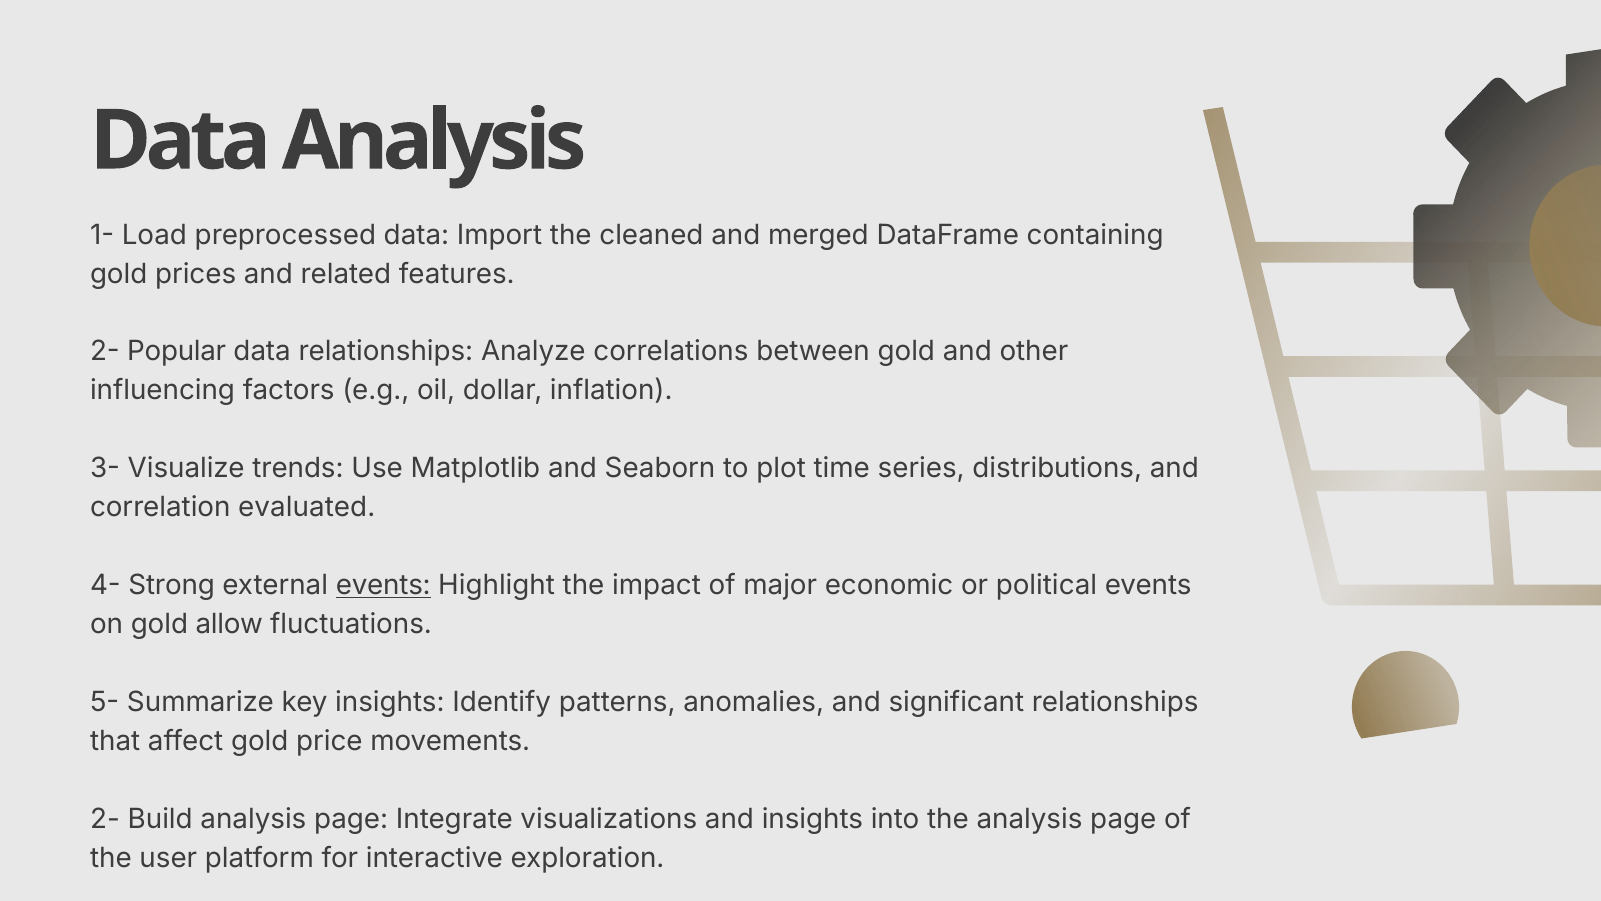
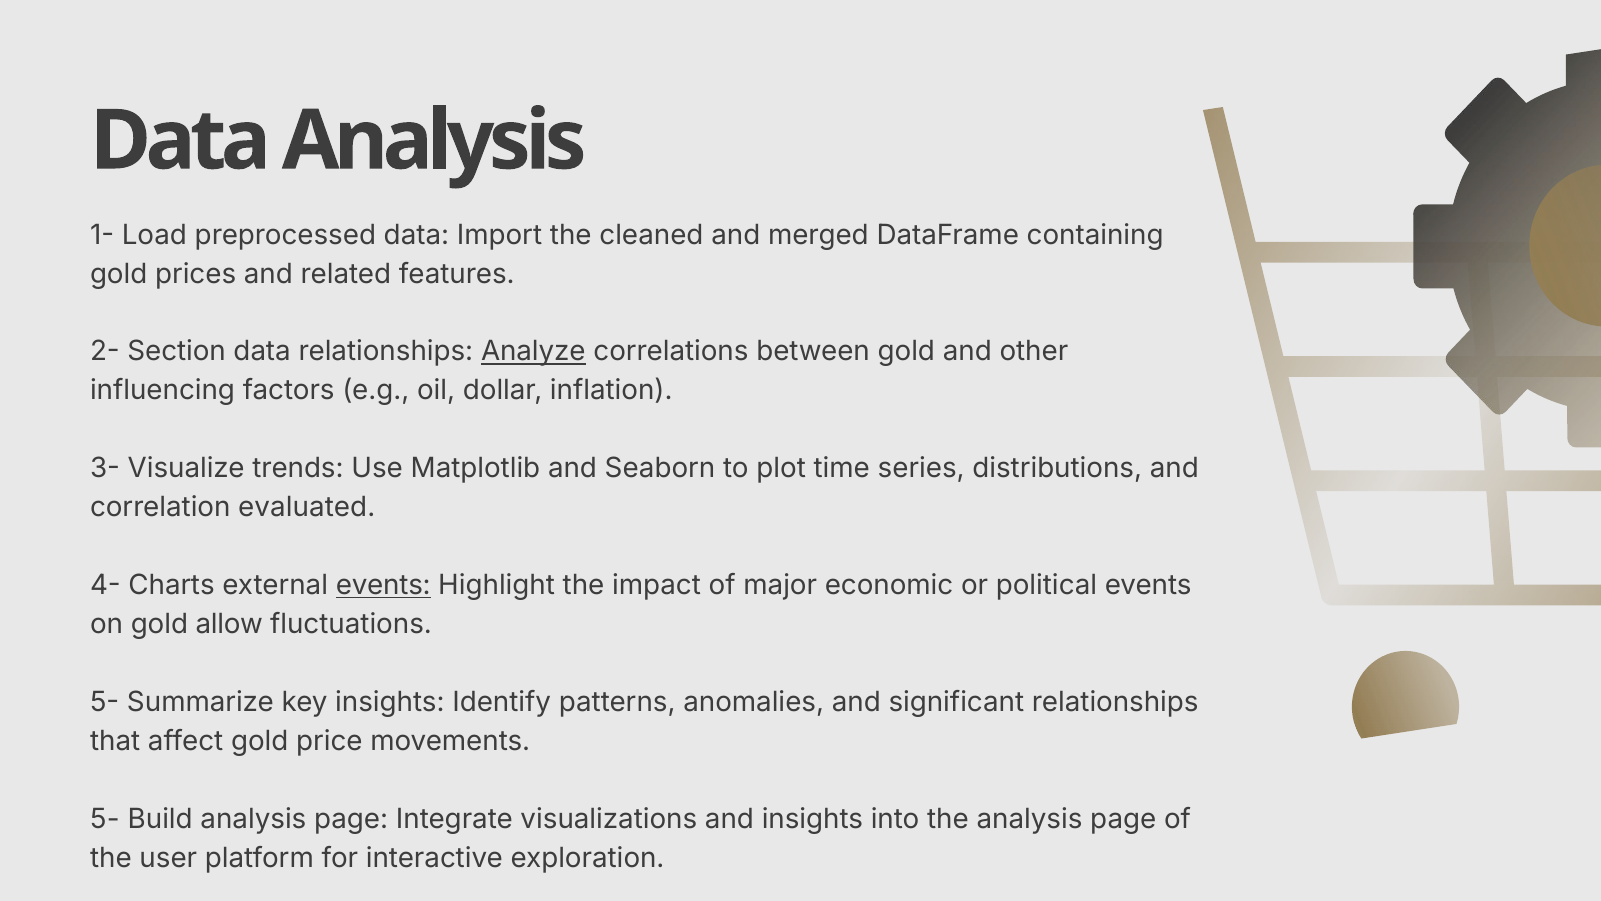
Popular: Popular -> Section
Analyze underline: none -> present
Strong: Strong -> Charts
2- at (105, 819): 2- -> 5-
